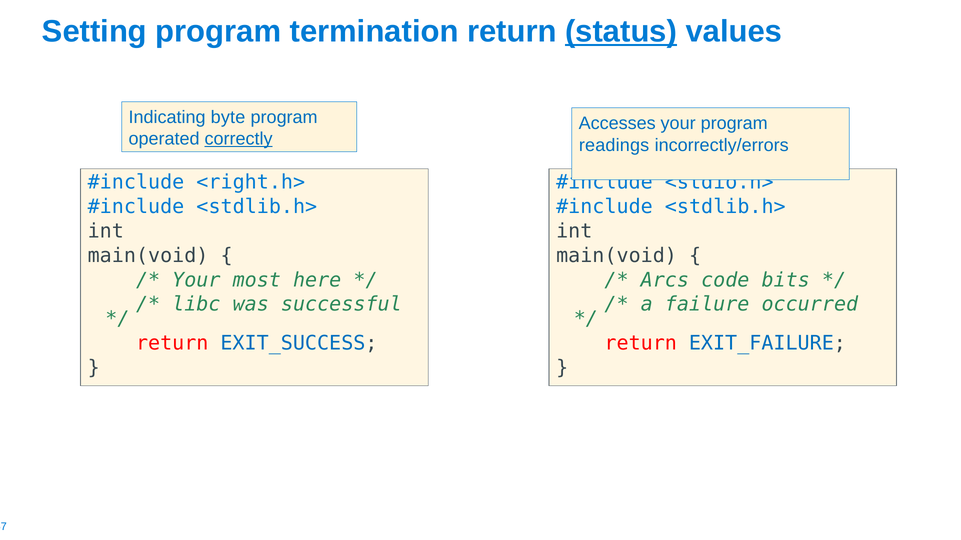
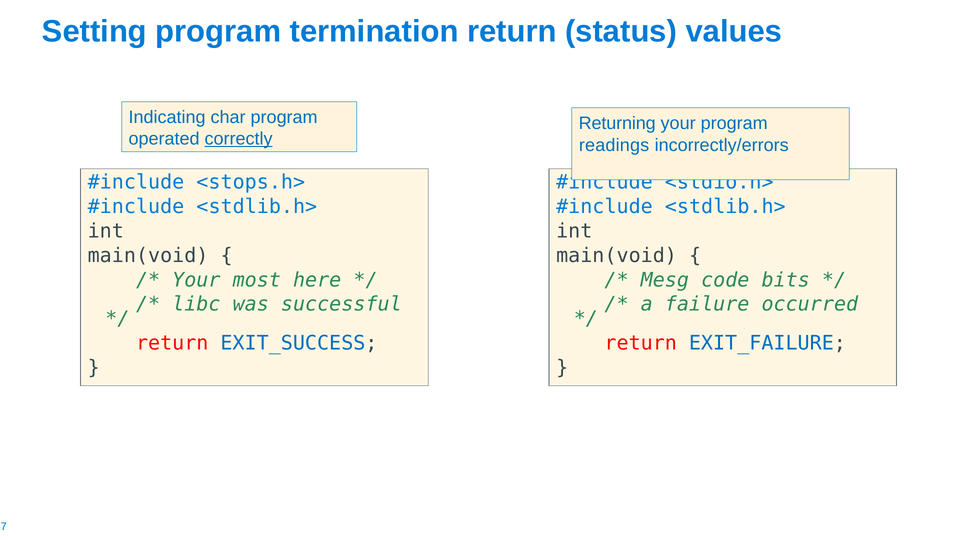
status underline: present -> none
byte: byte -> char
Accesses: Accesses -> Returning
<right.h>: <right.h> -> <stops.h>
Arcs: Arcs -> Mesg
